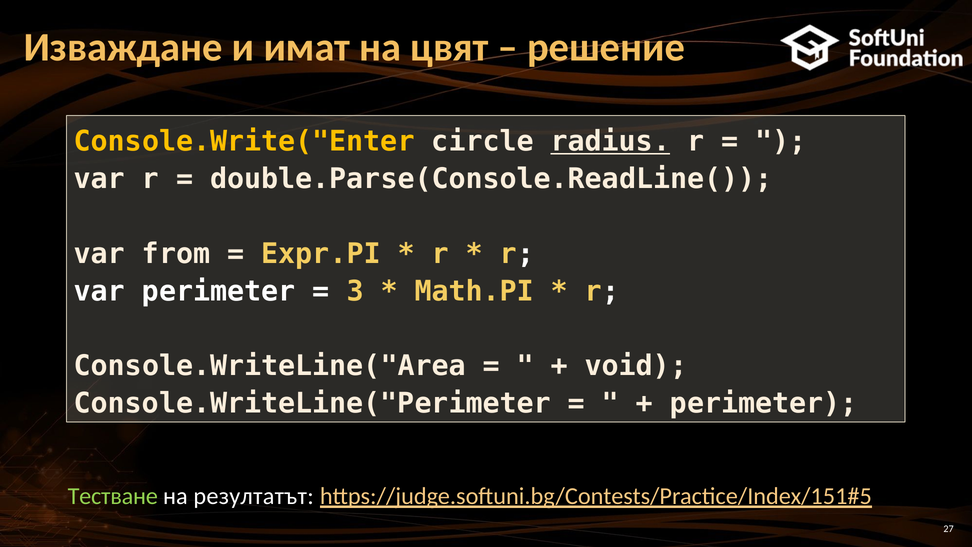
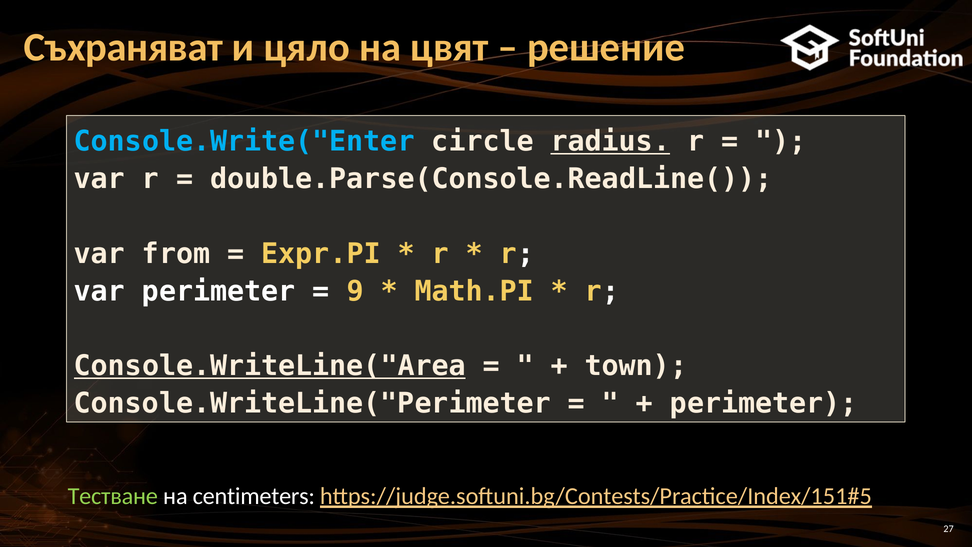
Изваждане: Изваждане -> Съхраняват
имат: имат -> цяло
Console.Write("Enter colour: yellow -> light blue
3: 3 -> 9
Console.WriteLine("Area underline: none -> present
void: void -> town
резултатът: резултатът -> centimeters
